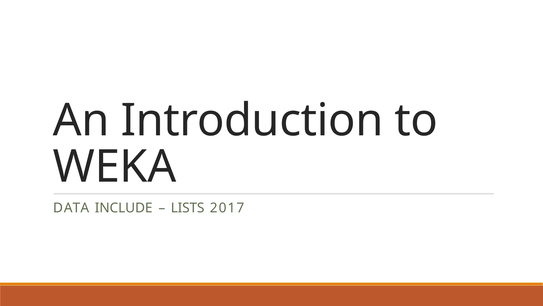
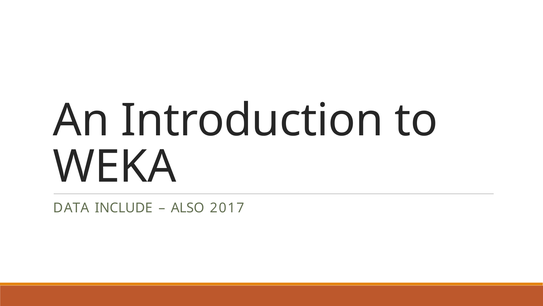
LISTS: LISTS -> ALSO
